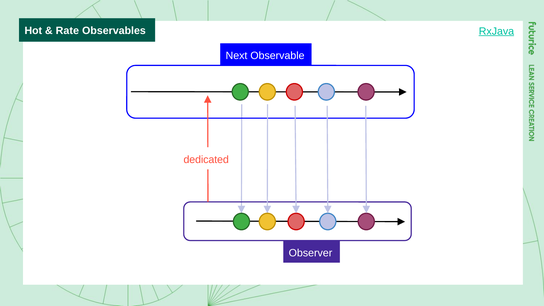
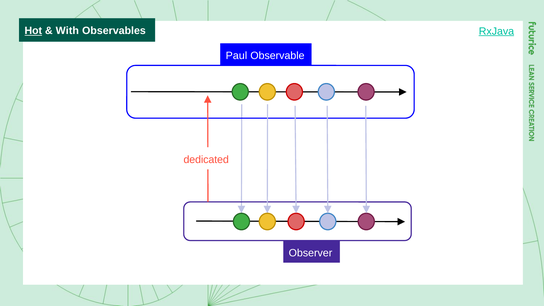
Hot underline: none -> present
Rate: Rate -> With
Next: Next -> Paul
